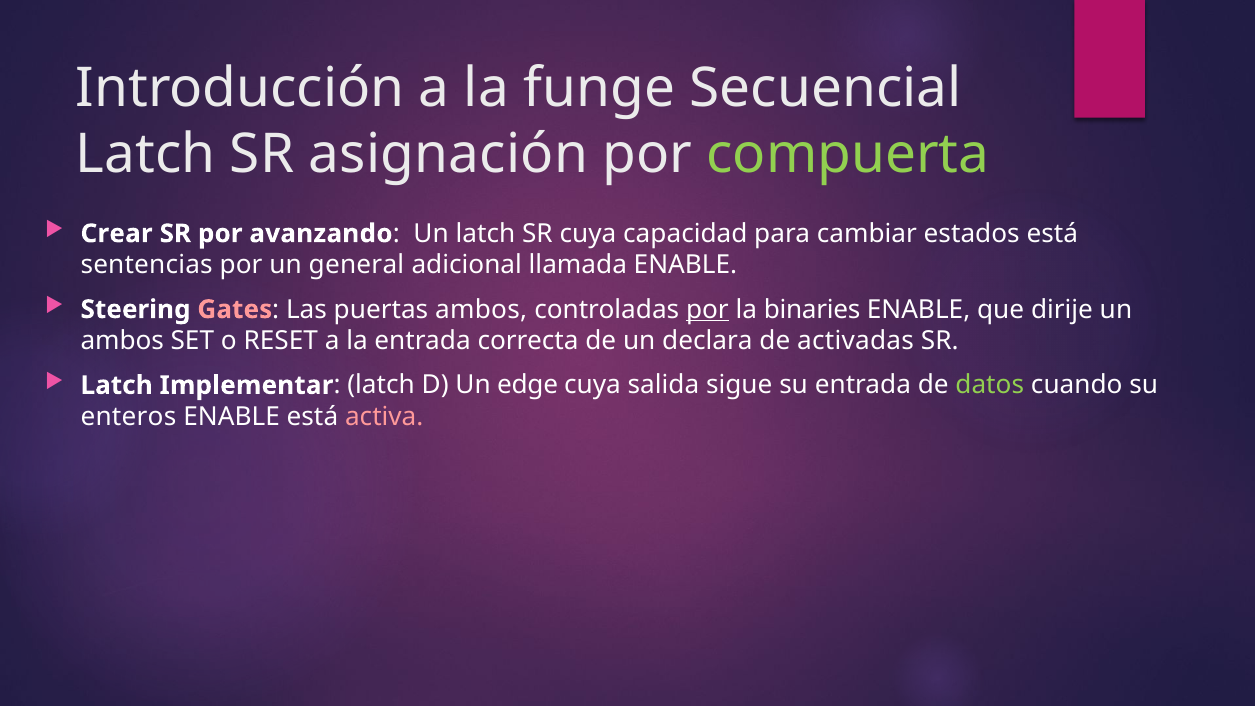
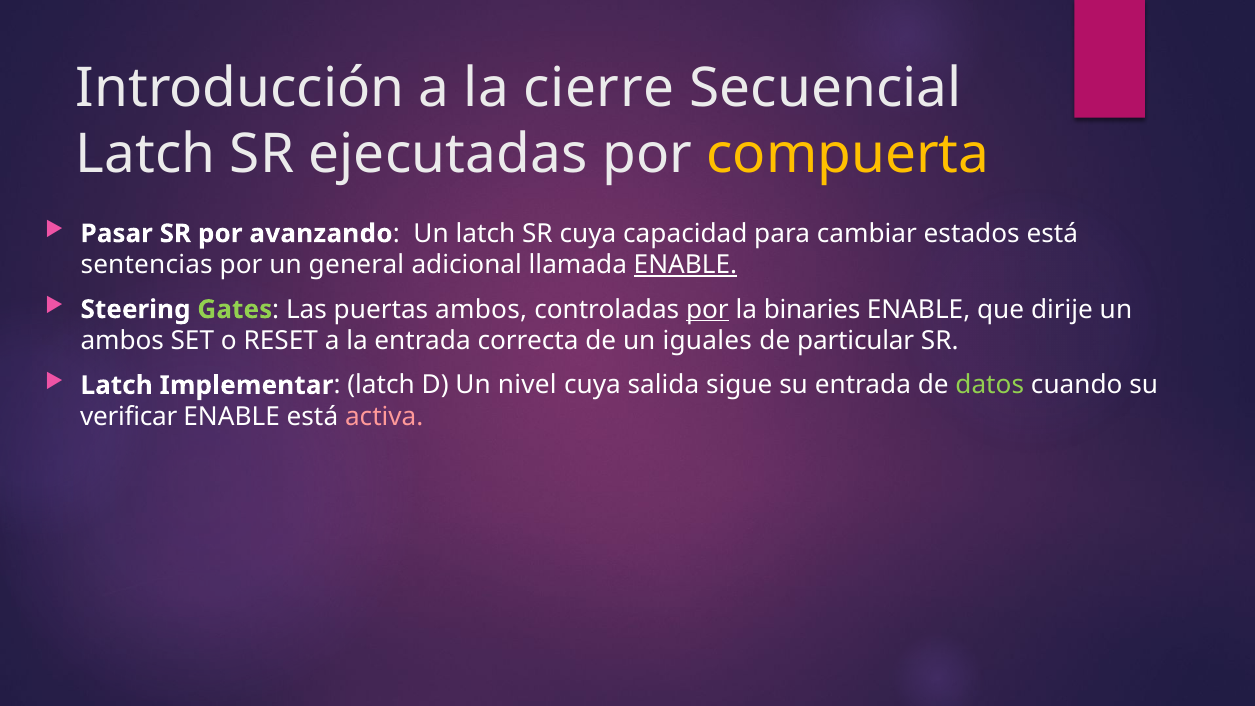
funge: funge -> cierre
asignación: asignación -> ejecutadas
compuerta colour: light green -> yellow
Crear: Crear -> Pasar
ENABLE at (685, 265) underline: none -> present
Gates colour: pink -> light green
declara: declara -> iguales
activadas: activadas -> particular
edge: edge -> nivel
enteros: enteros -> verificar
